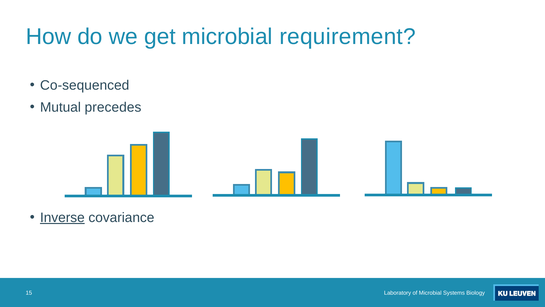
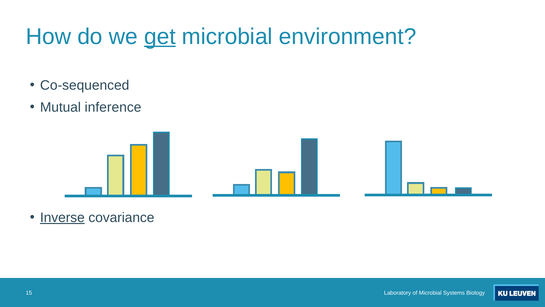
get underline: none -> present
requirement: requirement -> environment
precedes: precedes -> inference
